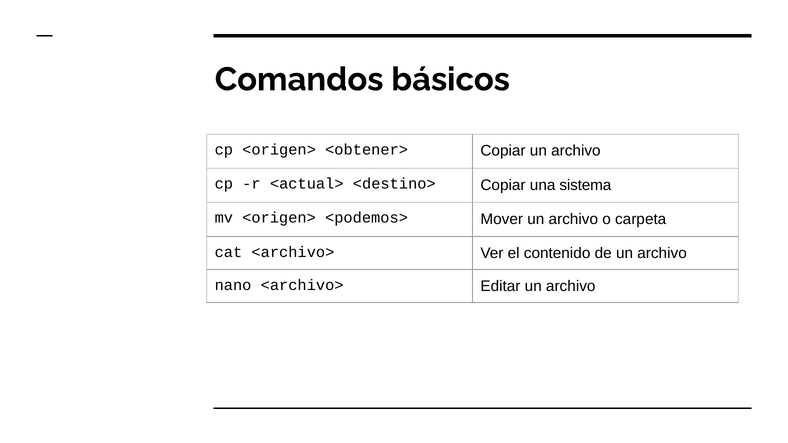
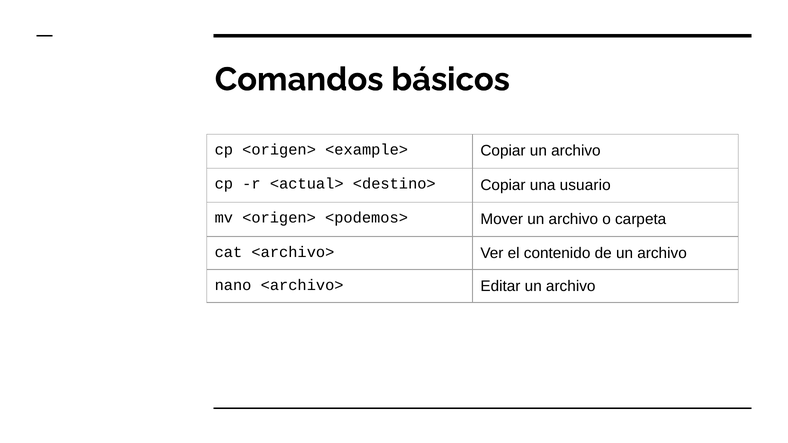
<obtener>: <obtener> -> <example>
sistema: sistema -> usuario
